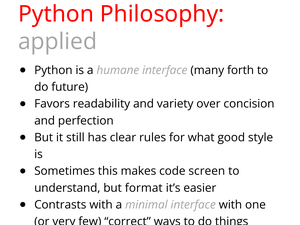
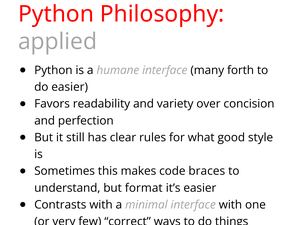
do future: future -> easier
screen: screen -> braces
